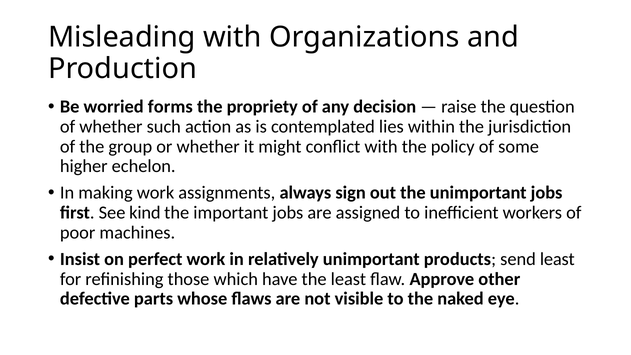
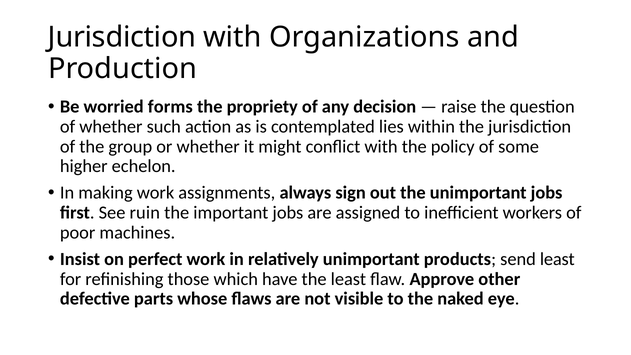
Misleading at (122, 37): Misleading -> Jurisdiction
kind: kind -> ruin
